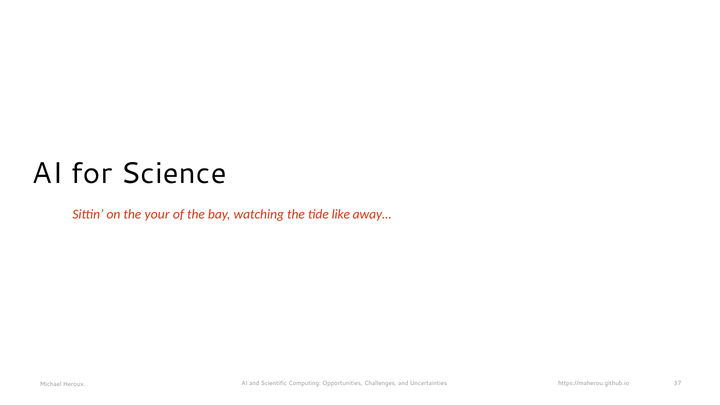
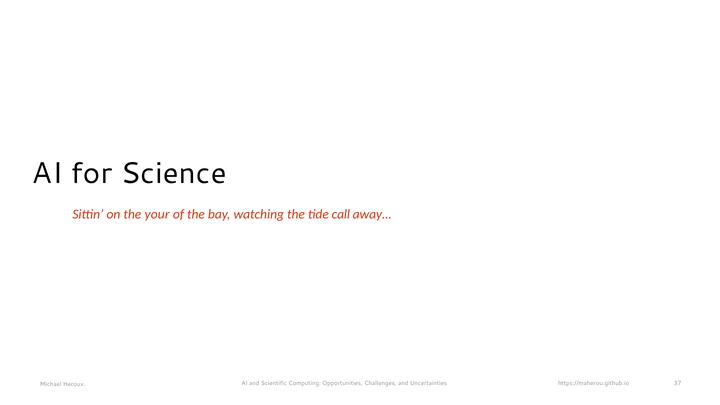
like: like -> call
